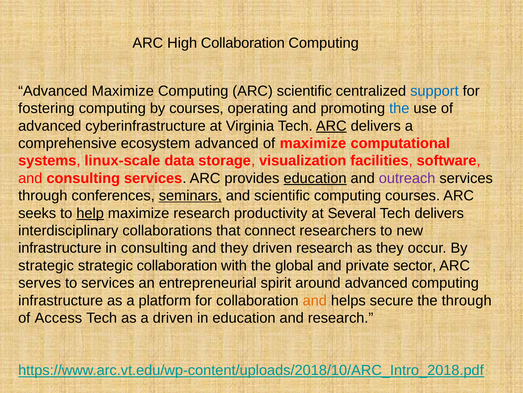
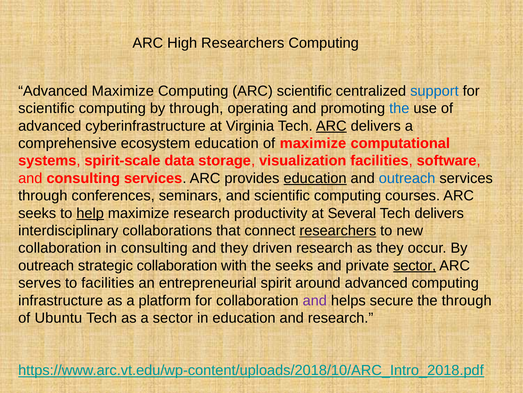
High Collaboration: Collaboration -> Researchers
fostering at (46, 108): fostering -> scientific
by courses: courses -> through
ecosystem advanced: advanced -> education
linux-scale: linux-scale -> spirit-scale
outreach at (407, 178) colour: purple -> blue
seminars underline: present -> none
researchers at (338, 230) underline: none -> present
infrastructure at (60, 248): infrastructure -> collaboration
strategic at (46, 265): strategic -> outreach
the global: global -> seeks
sector at (415, 265) underline: none -> present
to services: services -> facilities
and at (315, 300) colour: orange -> purple
Access: Access -> Ubuntu
a driven: driven -> sector
